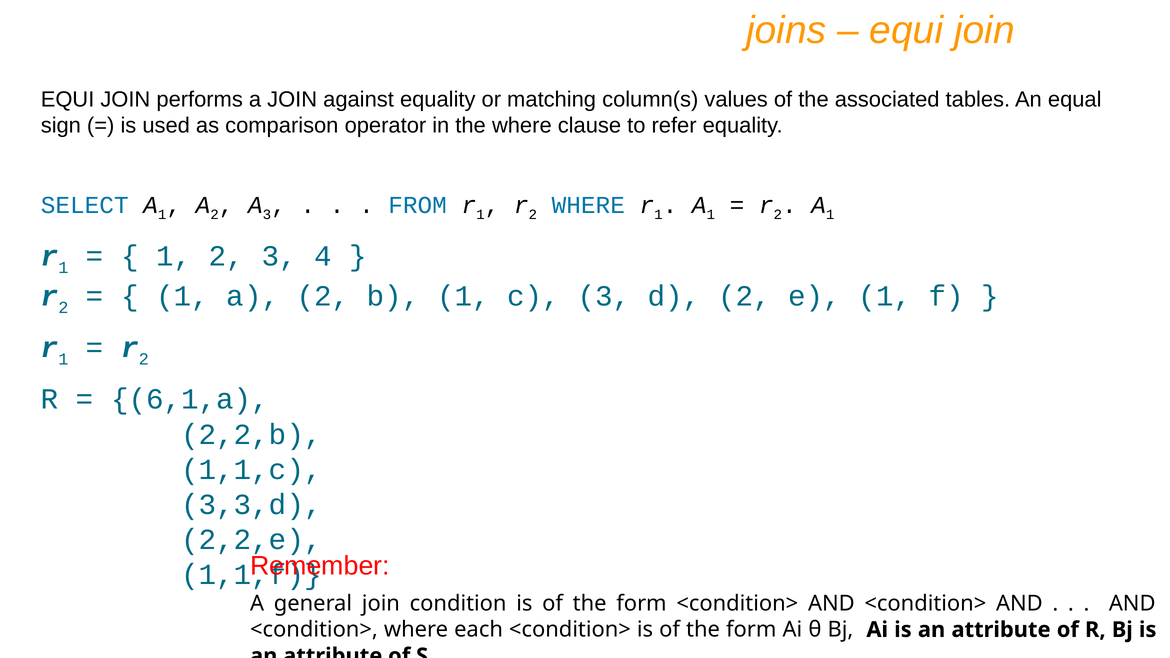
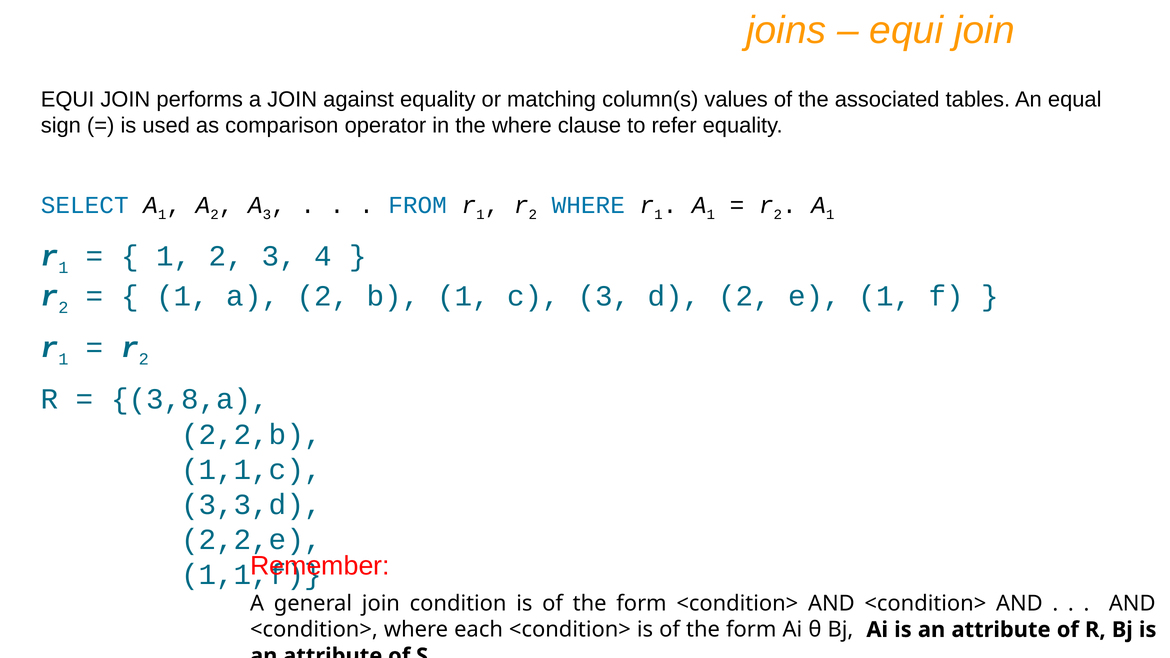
6,1,a: 6,1,a -> 3,8,a
